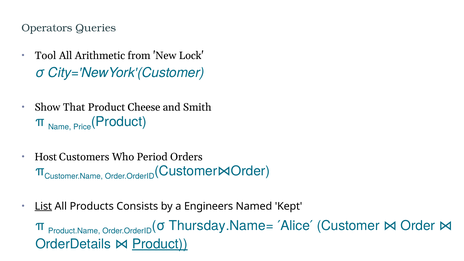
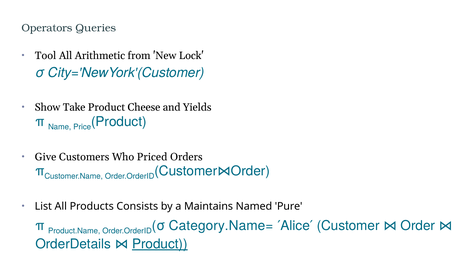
That: That -> Take
Smith: Smith -> Yields
Host: Host -> Give
Period: Period -> Priced
List underline: present -> none
Engineers: Engineers -> Maintains
Kept: Kept -> Pure
Thursday.Name=: Thursday.Name= -> Category.Name=
